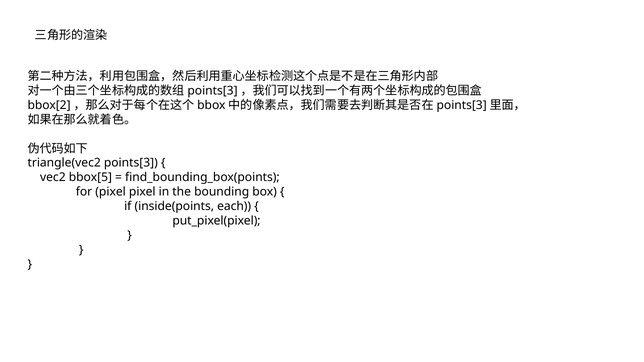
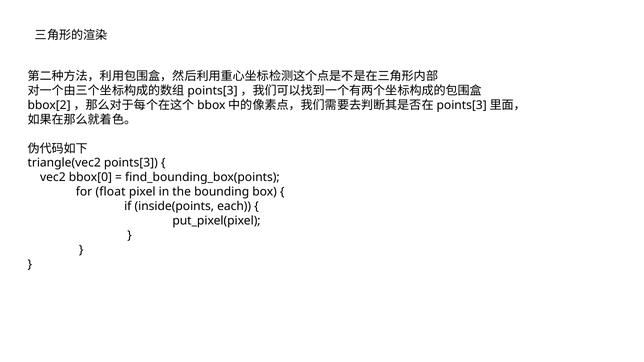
bbox[5: bbox[5 -> bbox[0
for pixel: pixel -> float
